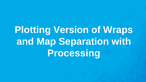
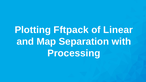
Version: Version -> Fftpack
Wraps: Wraps -> Linear
